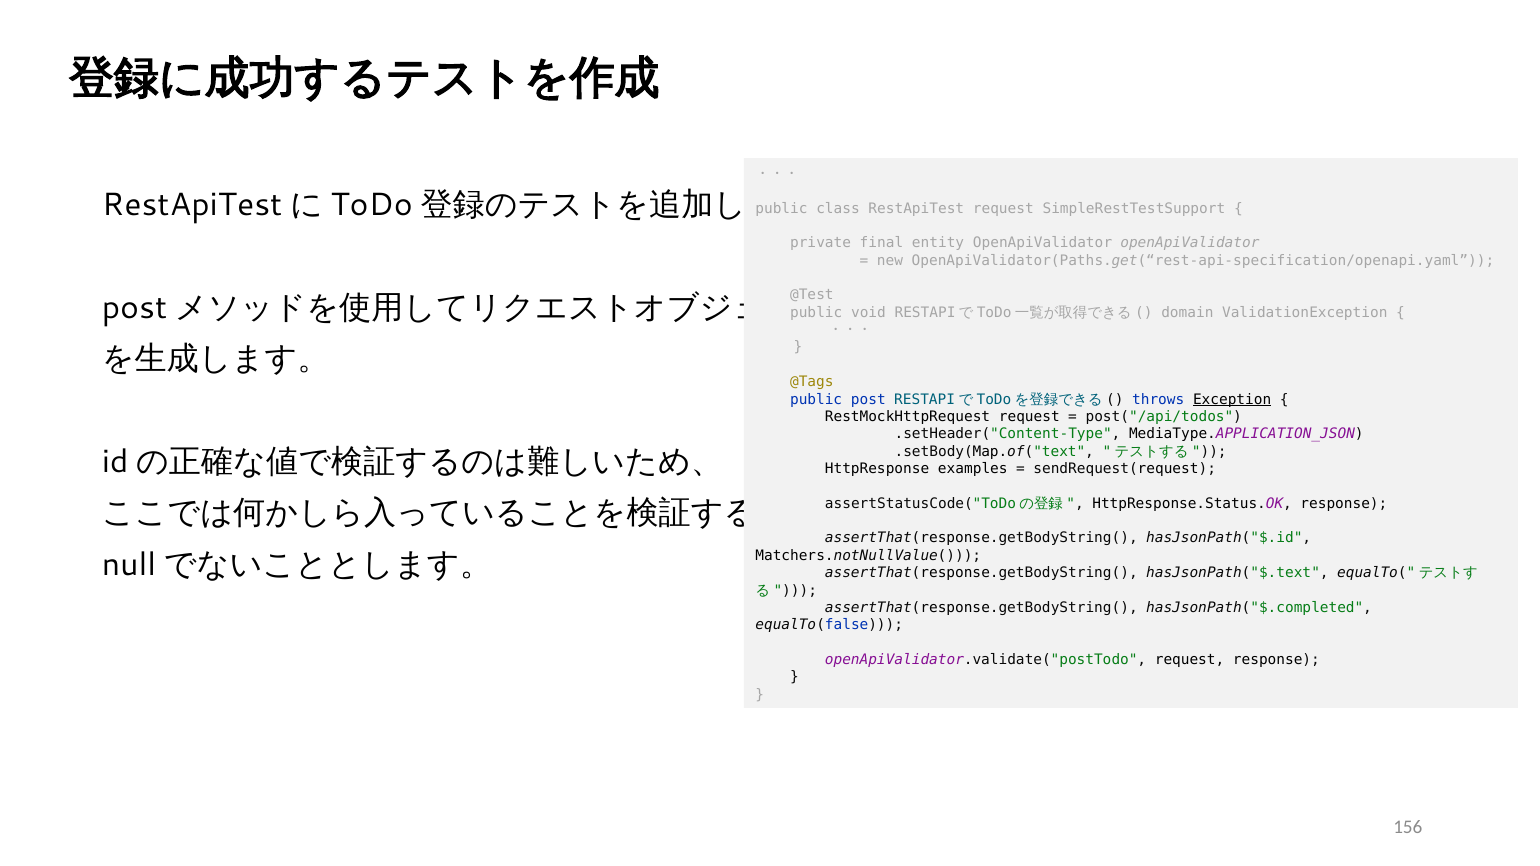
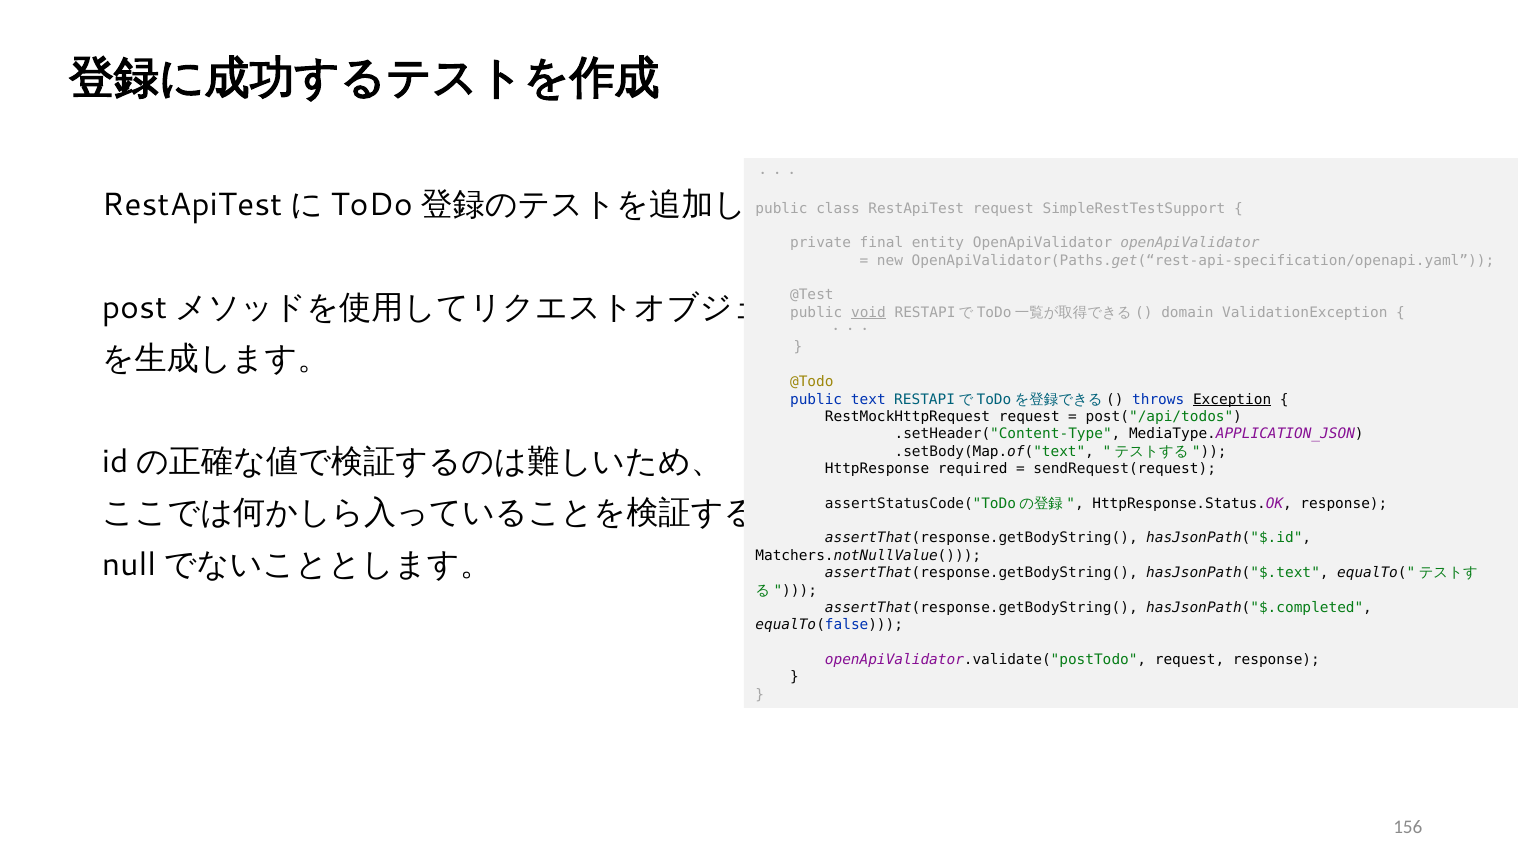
void underline: none -> present
@Tags: @Tags -> @Todo
post: post -> text
examples: examples -> required
